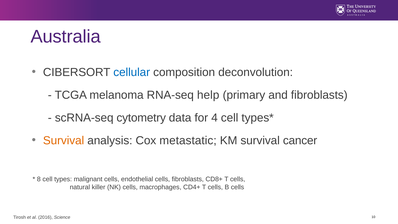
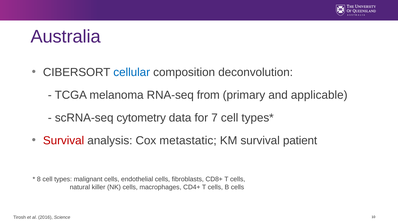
help: help -> from
and fibroblasts: fibroblasts -> applicable
4: 4 -> 7
Survival at (64, 140) colour: orange -> red
cancer: cancer -> patient
